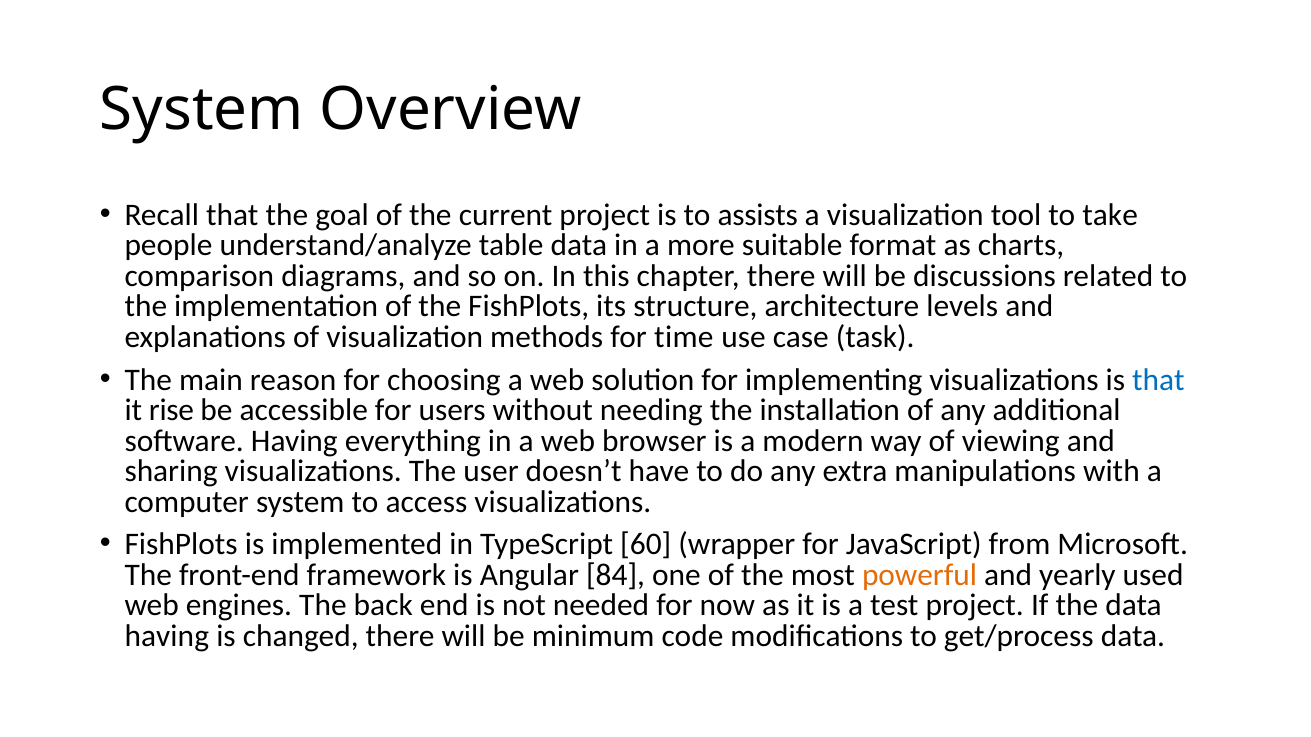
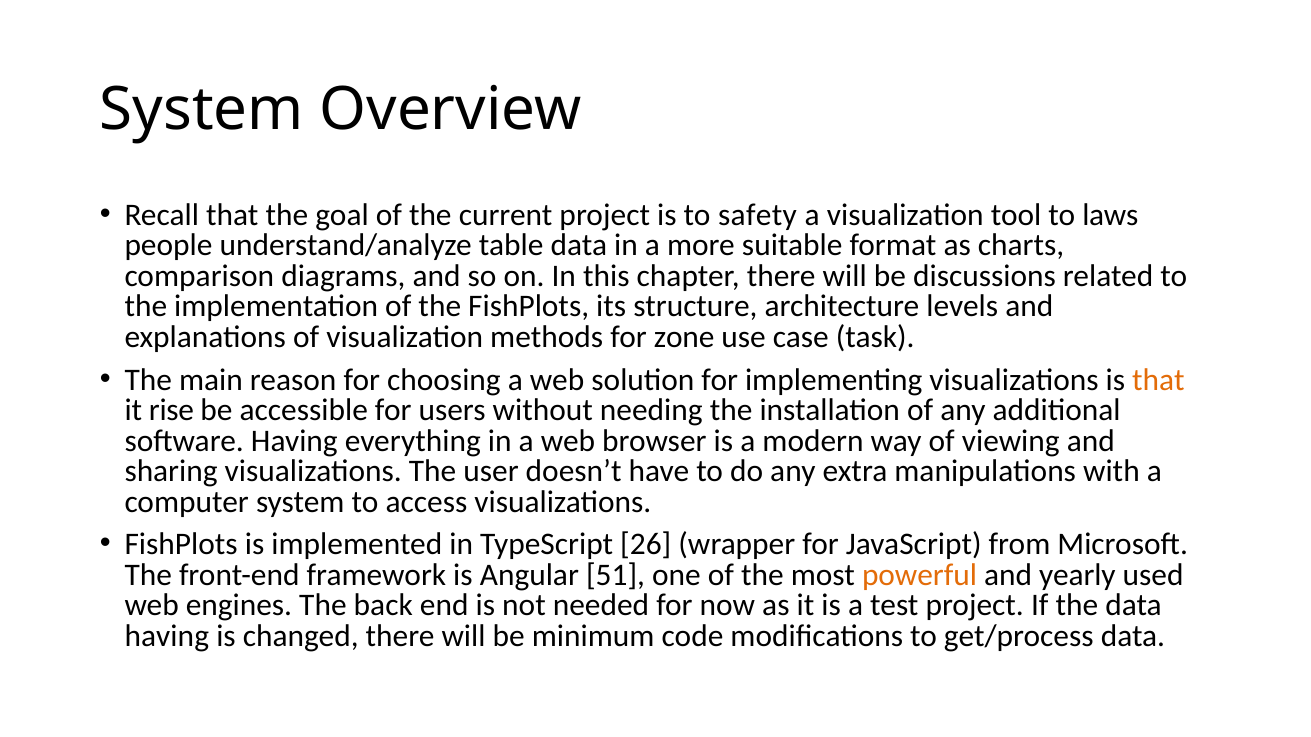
assists: assists -> safety
take: take -> laws
time: time -> zone
that at (1158, 380) colour: blue -> orange
60: 60 -> 26
84: 84 -> 51
